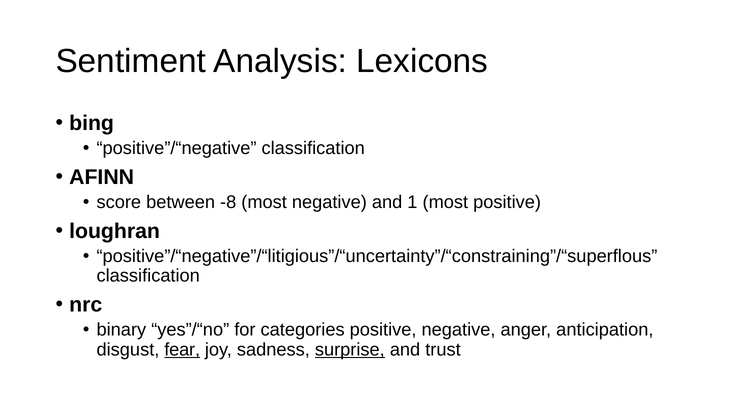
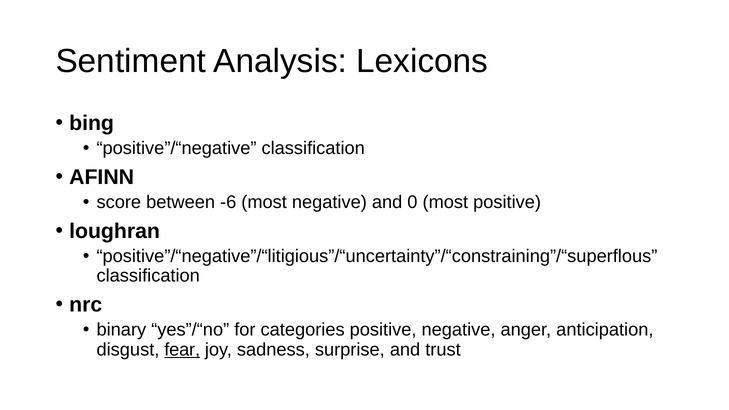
-8: -8 -> -6
1: 1 -> 0
surprise underline: present -> none
